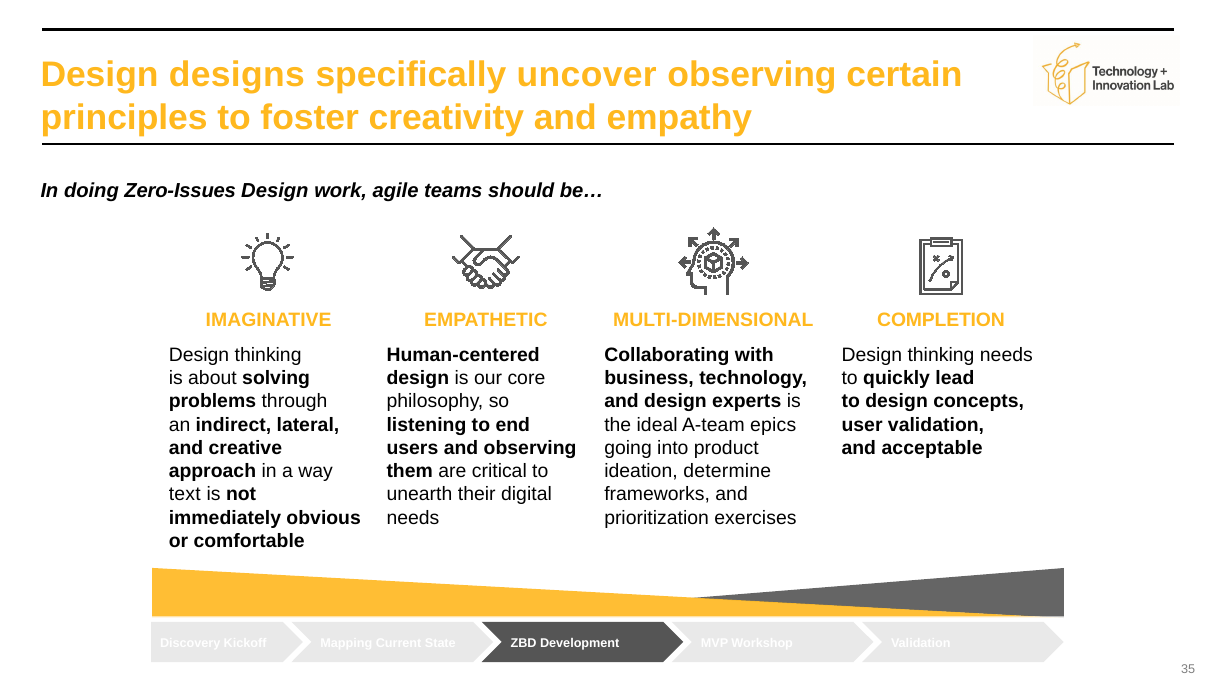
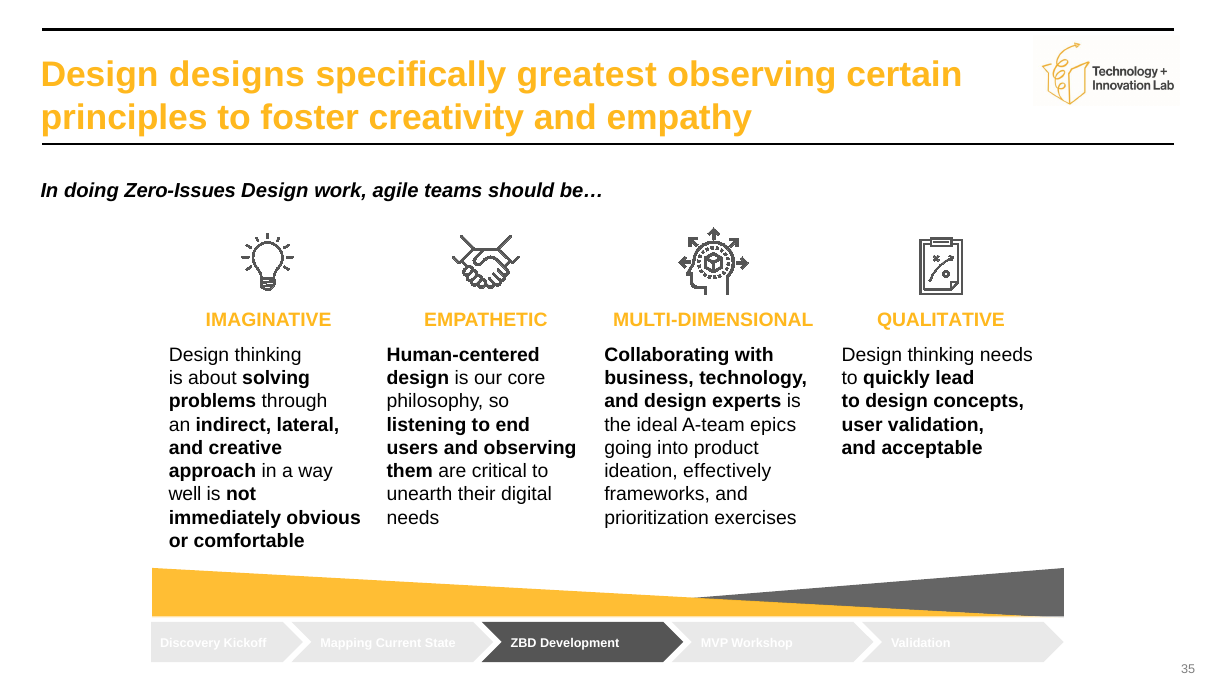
uncover: uncover -> greatest
COMPLETION: COMPLETION -> QUALITATIVE
determine: determine -> effectively
text: text -> well
